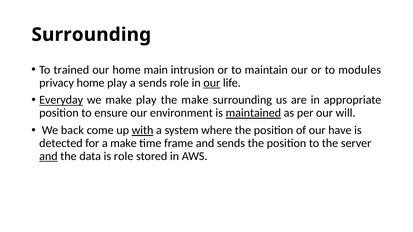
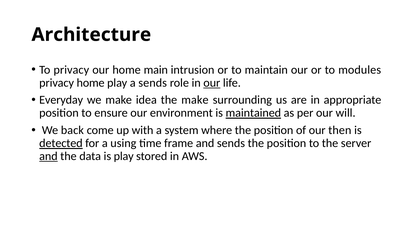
Surrounding at (91, 35): Surrounding -> Architecture
To trained: trained -> privacy
Everyday underline: present -> none
make play: play -> idea
with underline: present -> none
have: have -> then
detected underline: none -> present
a make: make -> using
is role: role -> play
